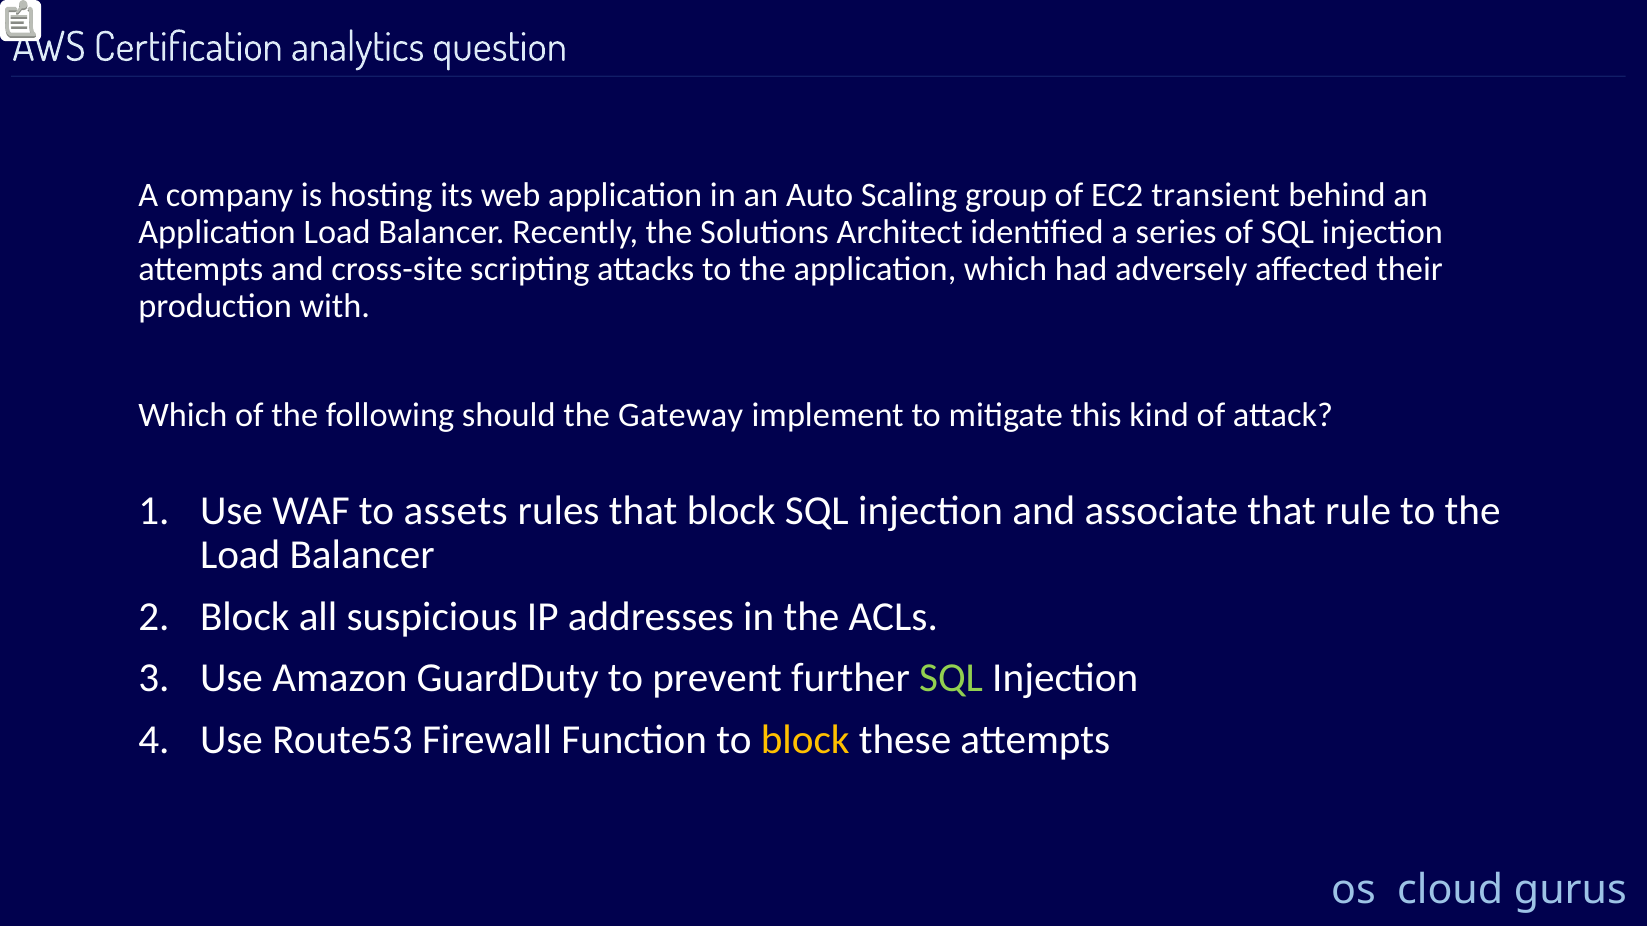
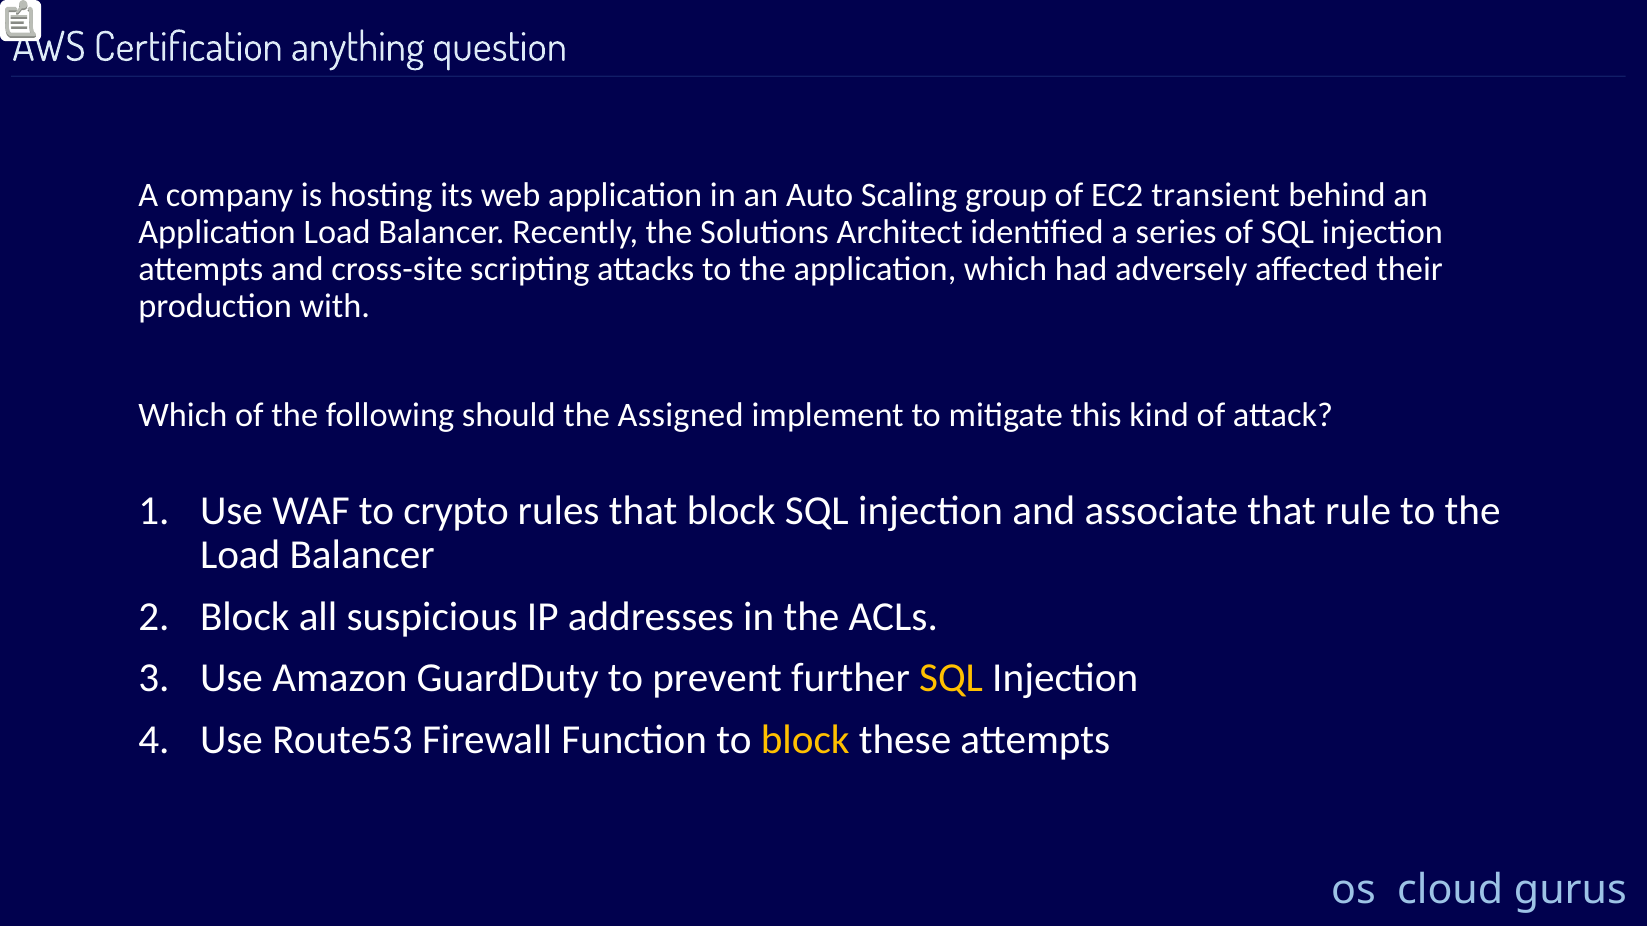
analytics: analytics -> anything
Gateway: Gateway -> Assigned
assets: assets -> crypto
SQL at (951, 678) colour: light green -> yellow
